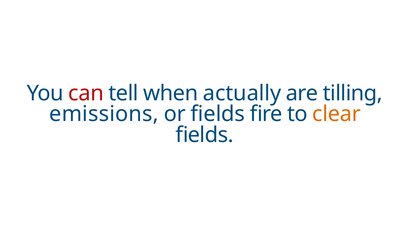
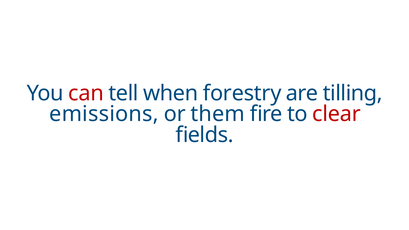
actually: actually -> forestry
or fields: fields -> them
clear colour: orange -> red
